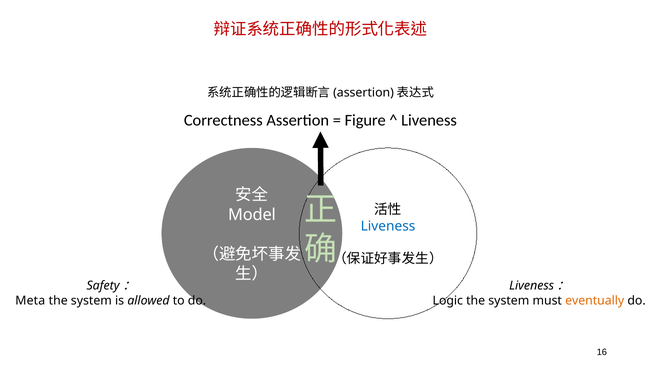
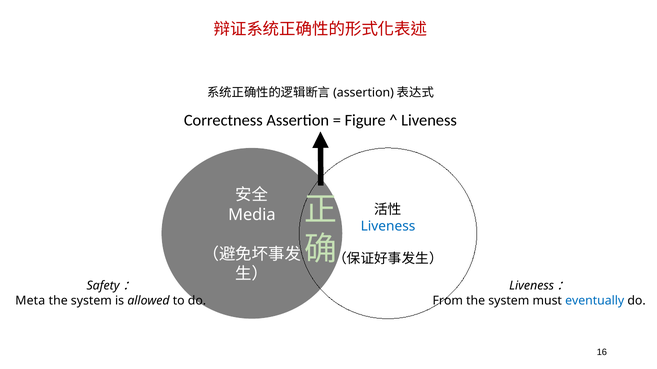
Model: Model -> Media
Logic: Logic -> From
eventually colour: orange -> blue
